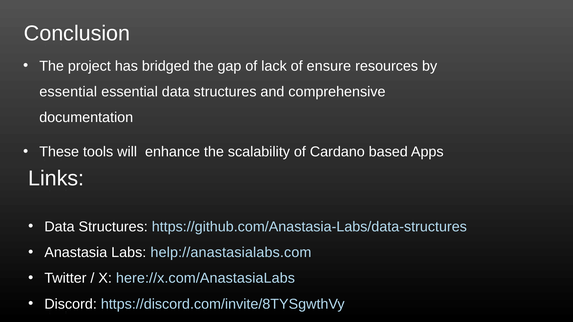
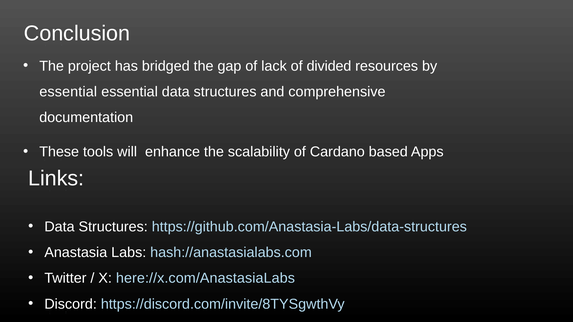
ensure: ensure -> divided
help://anastasialabs.com: help://anastasialabs.com -> hash://anastasialabs.com
